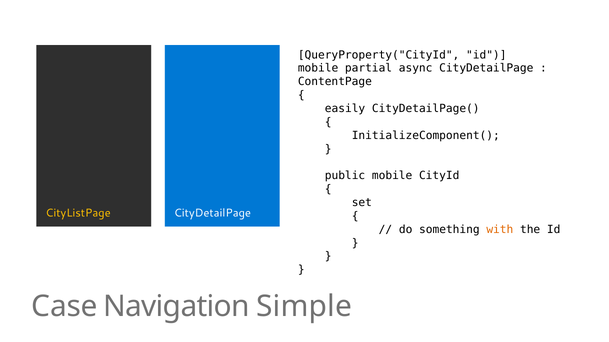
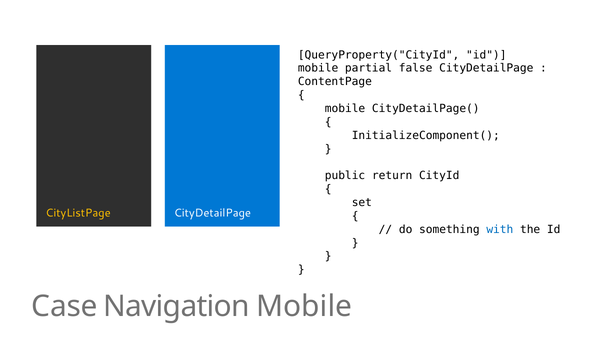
async: async -> false
easily at (345, 109): easily -> mobile
public mobile: mobile -> return
with colour: orange -> blue
Navigation Simple: Simple -> Mobile
